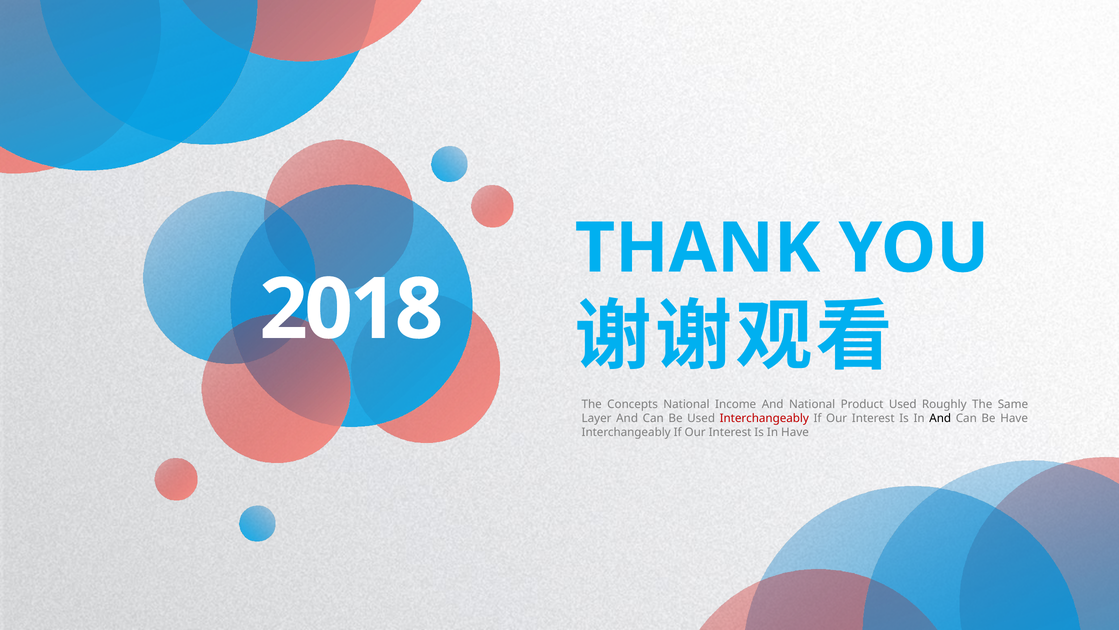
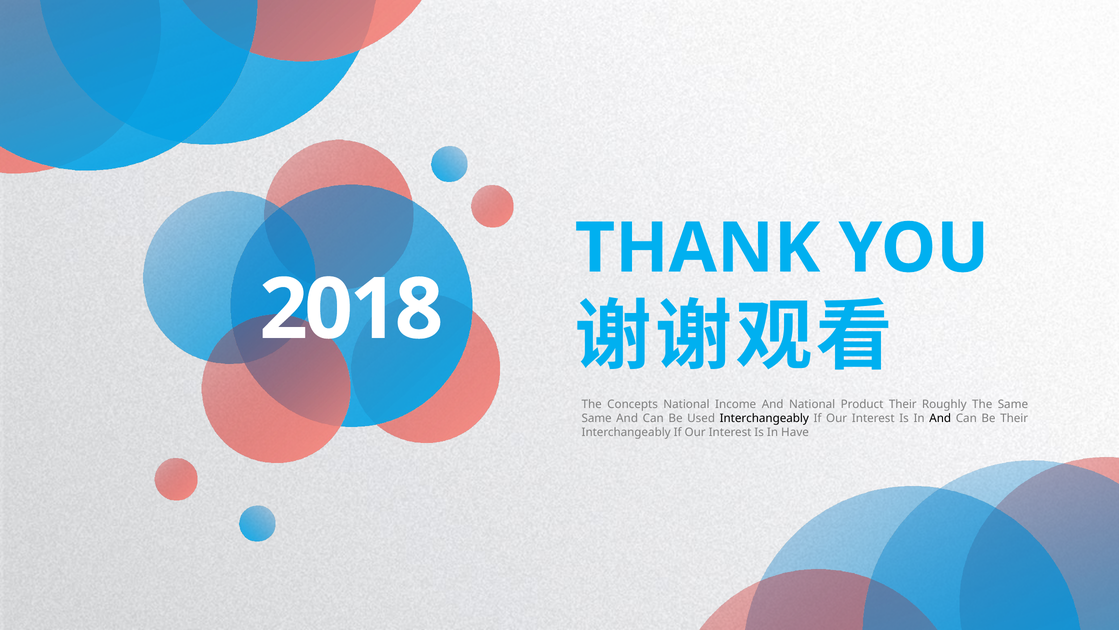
Product Used: Used -> Their
Layer at (597, 418): Layer -> Same
Interchangeably at (764, 418) colour: red -> black
Be Have: Have -> Their
